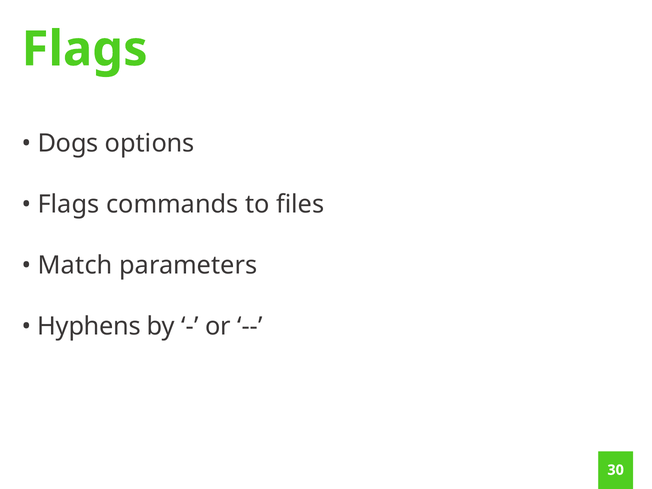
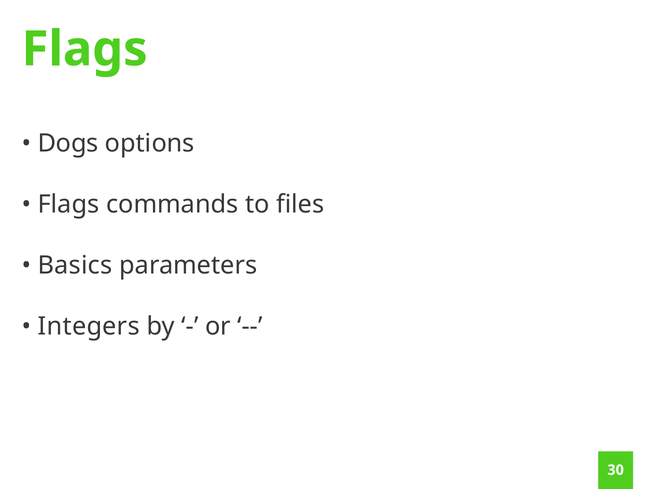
Match: Match -> Basics
Hyphens: Hyphens -> Integers
